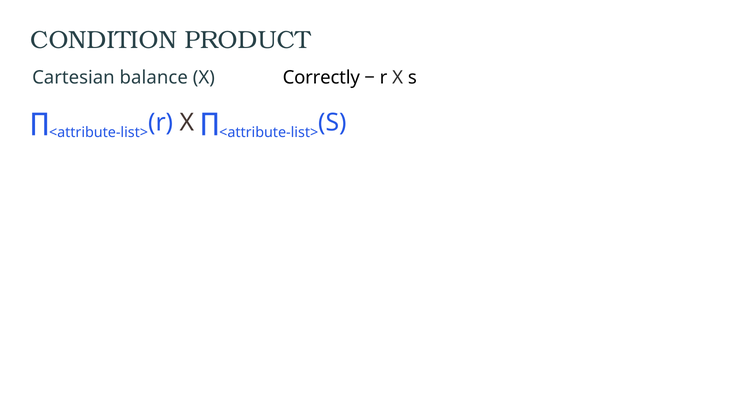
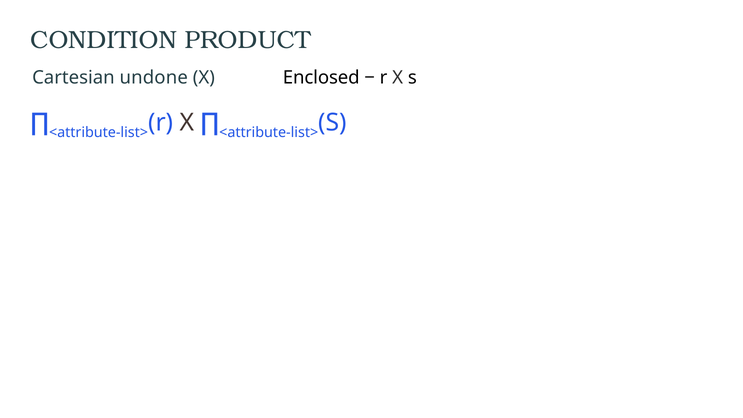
balance: balance -> undone
Correctly: Correctly -> Enclosed
